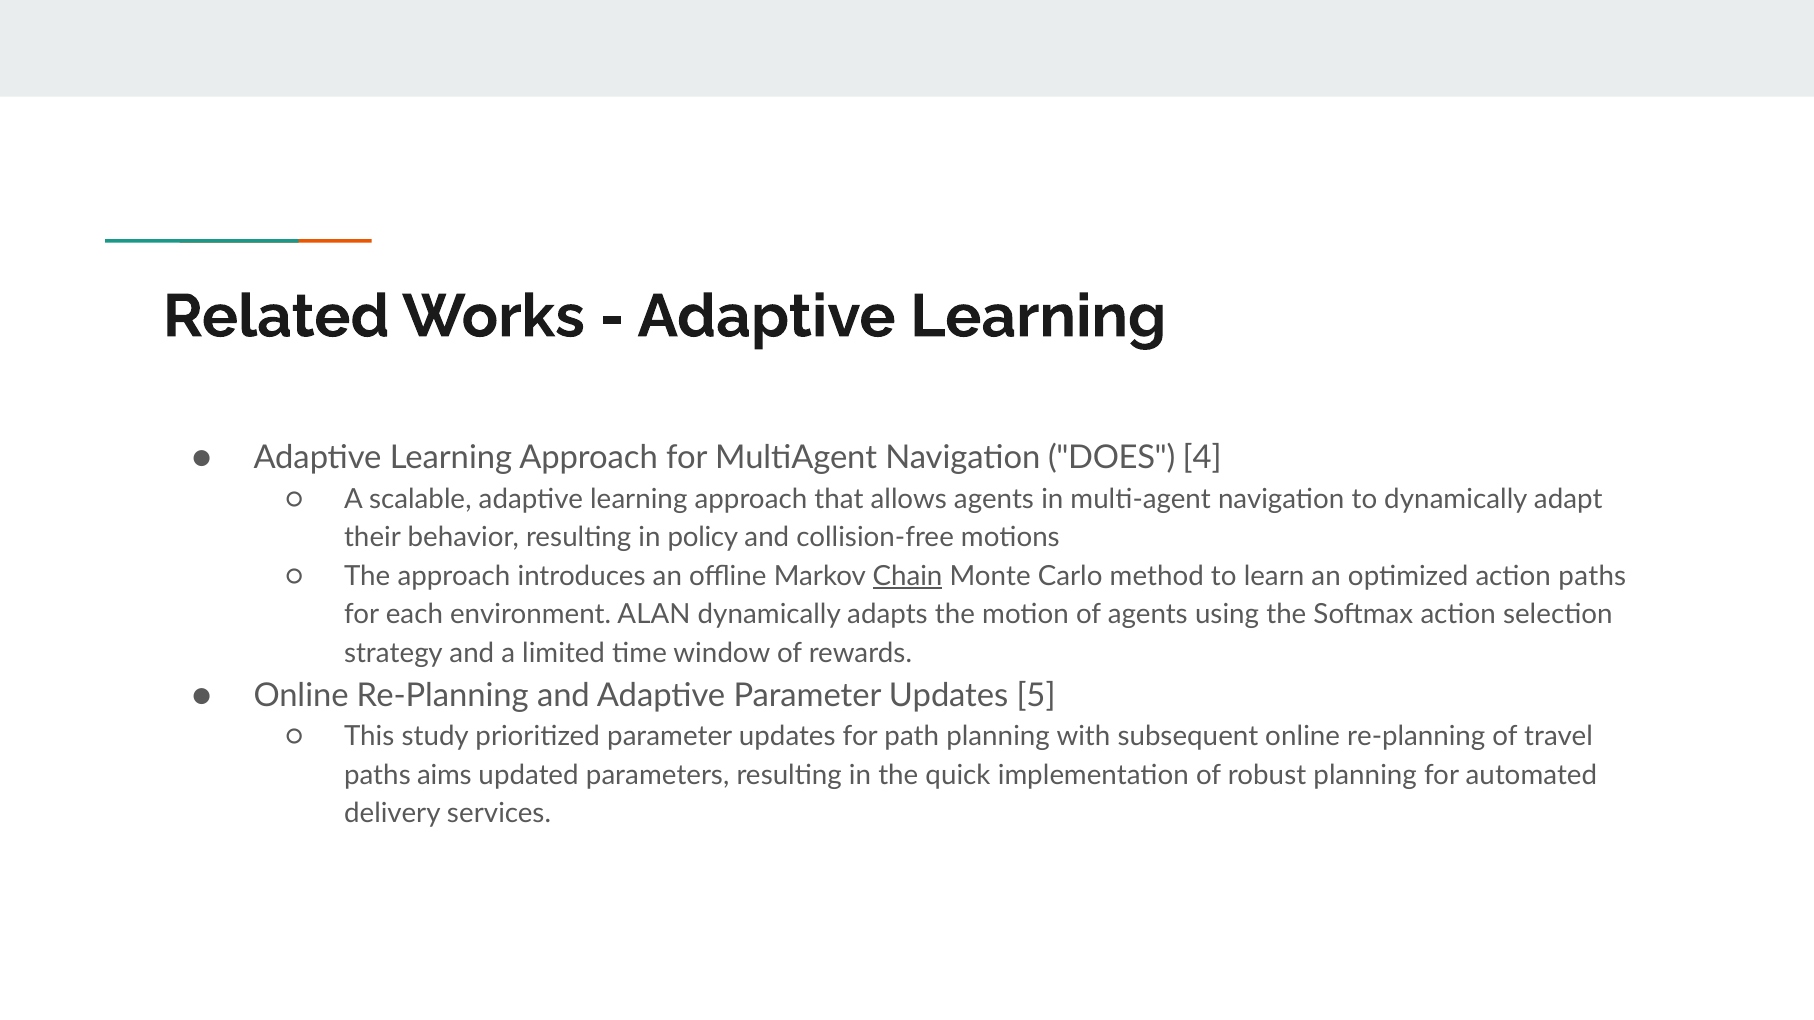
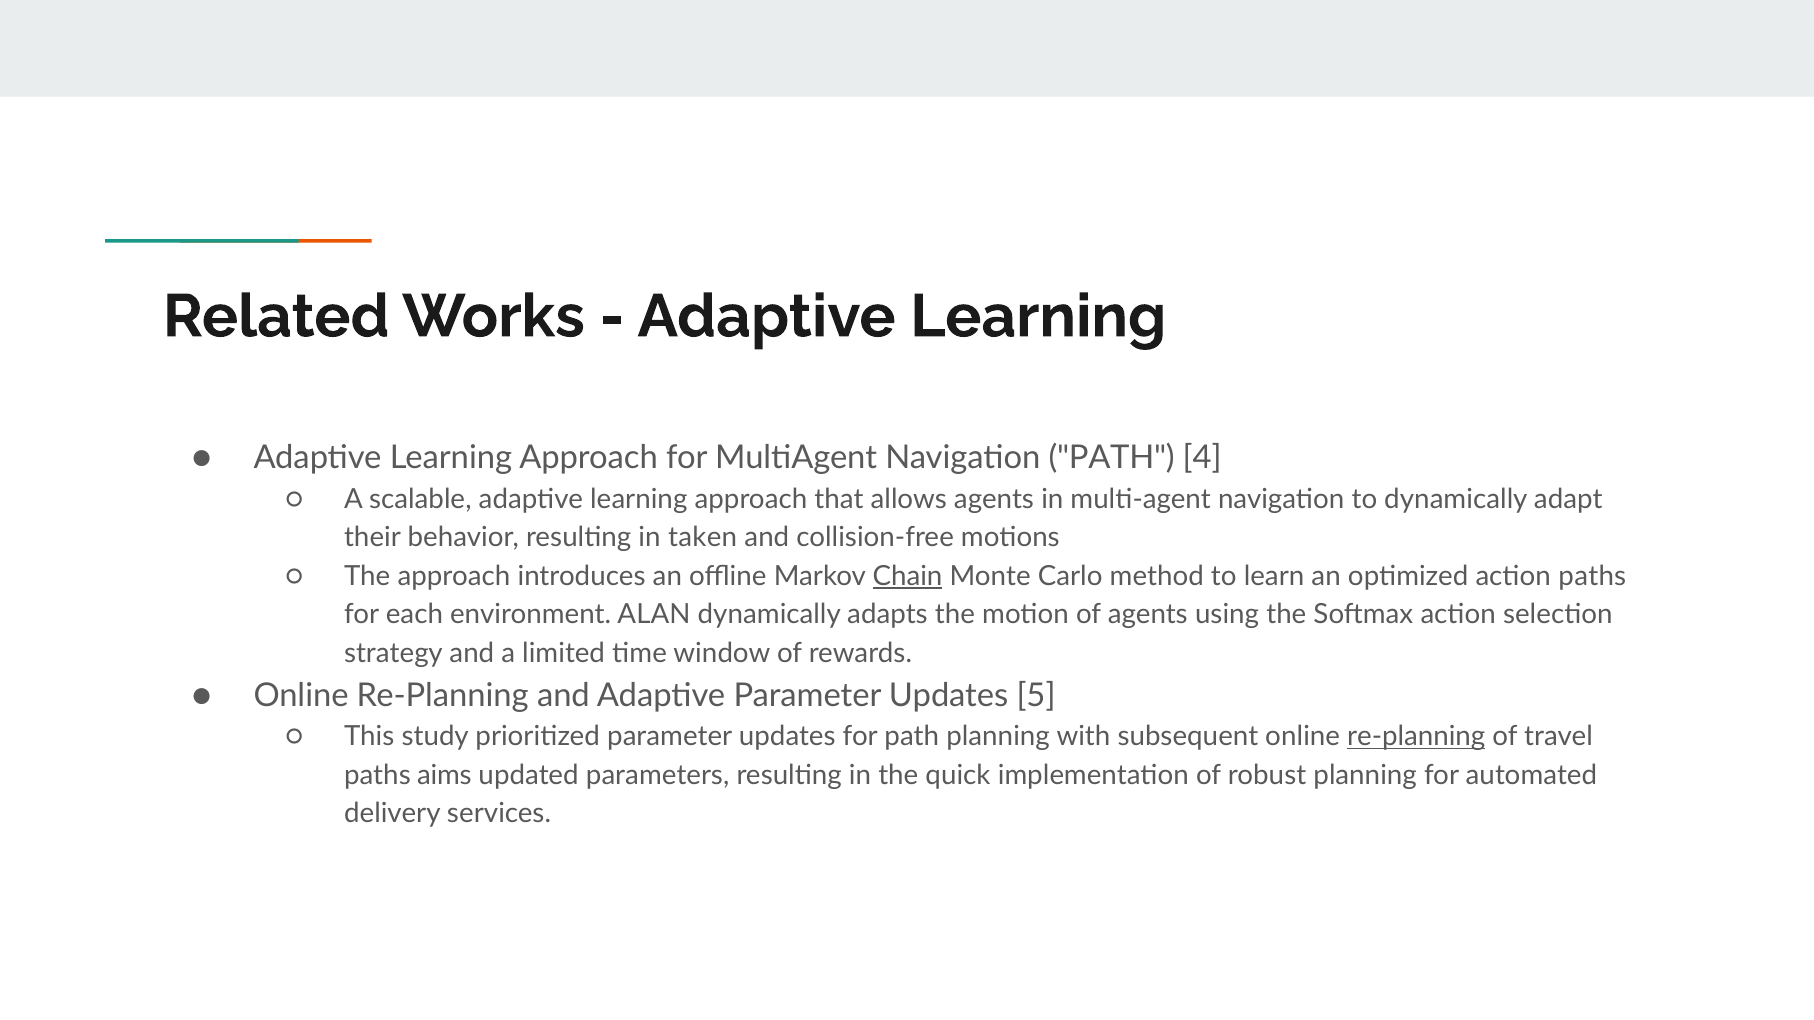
Navigation DOES: DOES -> PATH
policy: policy -> taken
re-planning at (1416, 737) underline: none -> present
